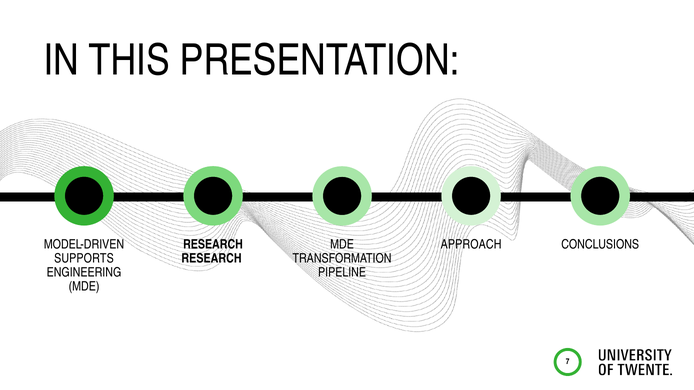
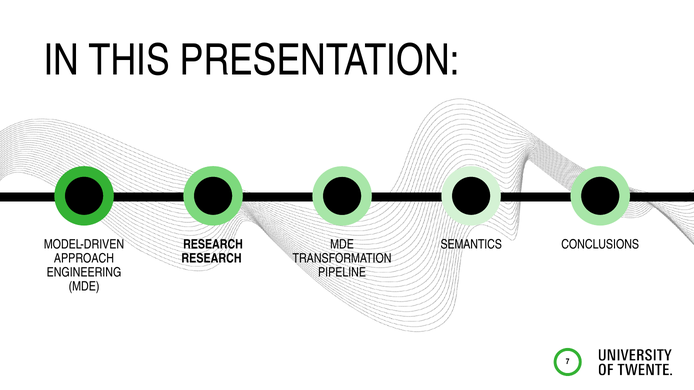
APPROACH: APPROACH -> SEMANTICS
SUPPORTS: SUPPORTS -> APPROACH
